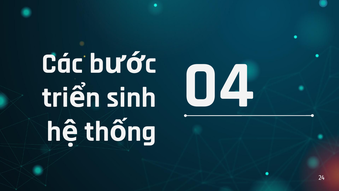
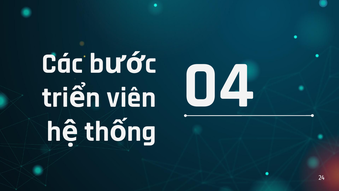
sinh: sinh -> viên
